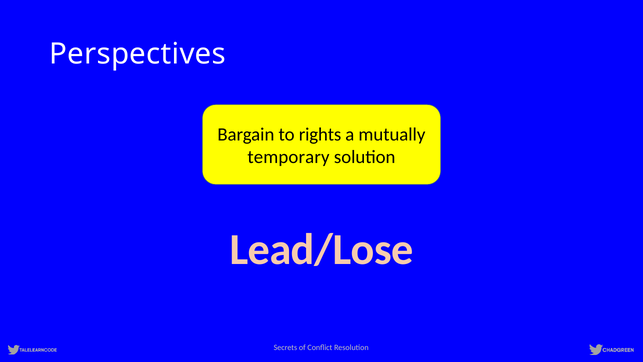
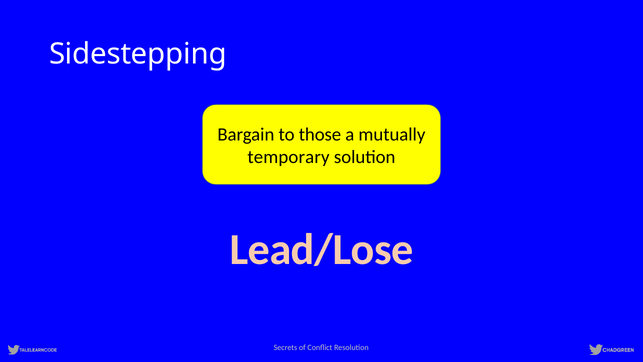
Perspectives: Perspectives -> Sidestepping
rights: rights -> those
